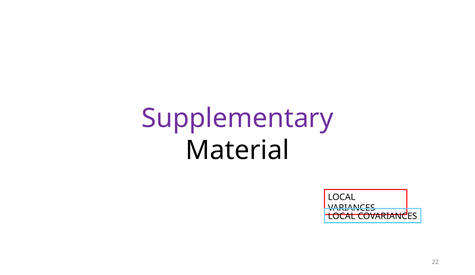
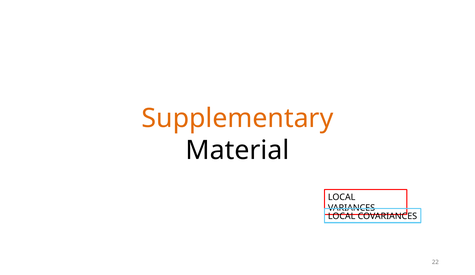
Supplementary colour: purple -> orange
